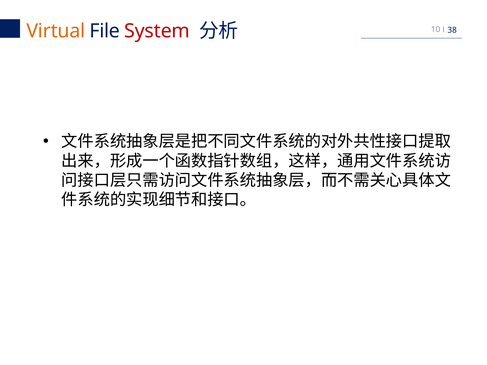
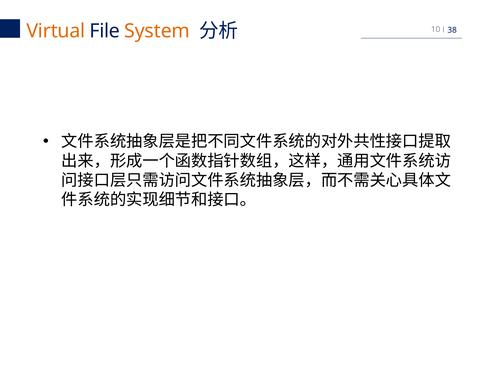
System colour: red -> orange
